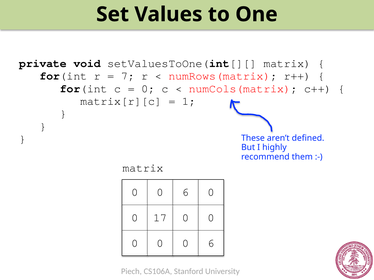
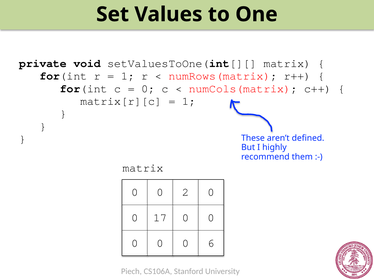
7 at (128, 76): 7 -> 1
6 at (186, 193): 6 -> 2
